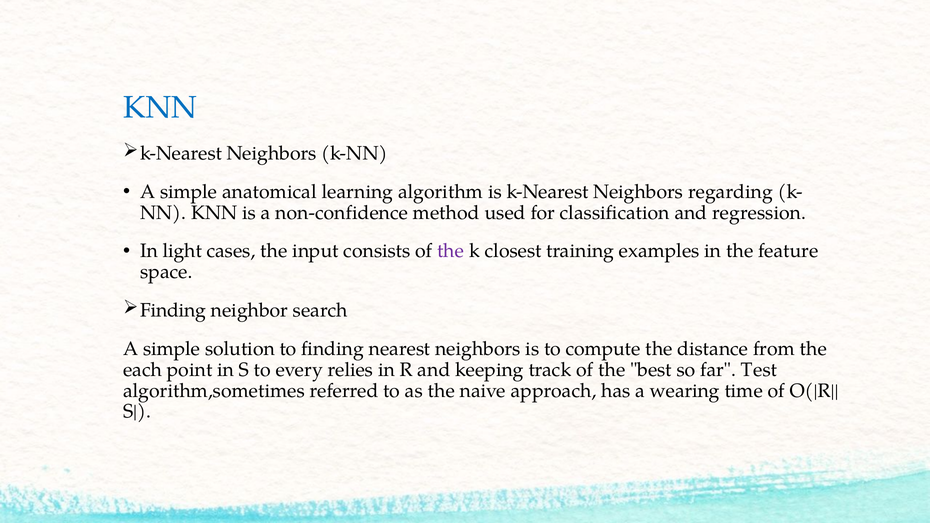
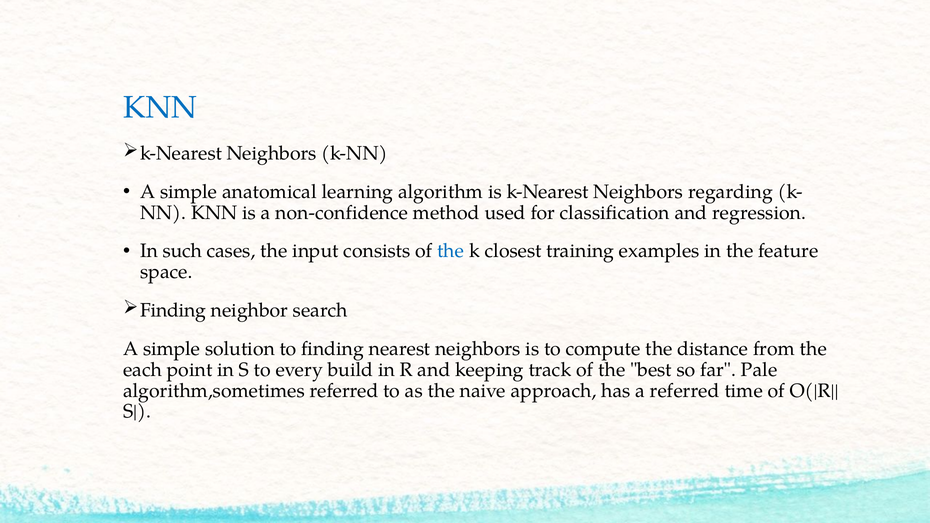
light: light -> such
the at (451, 251) colour: purple -> blue
relies: relies -> build
Test: Test -> Pale
a wearing: wearing -> referred
